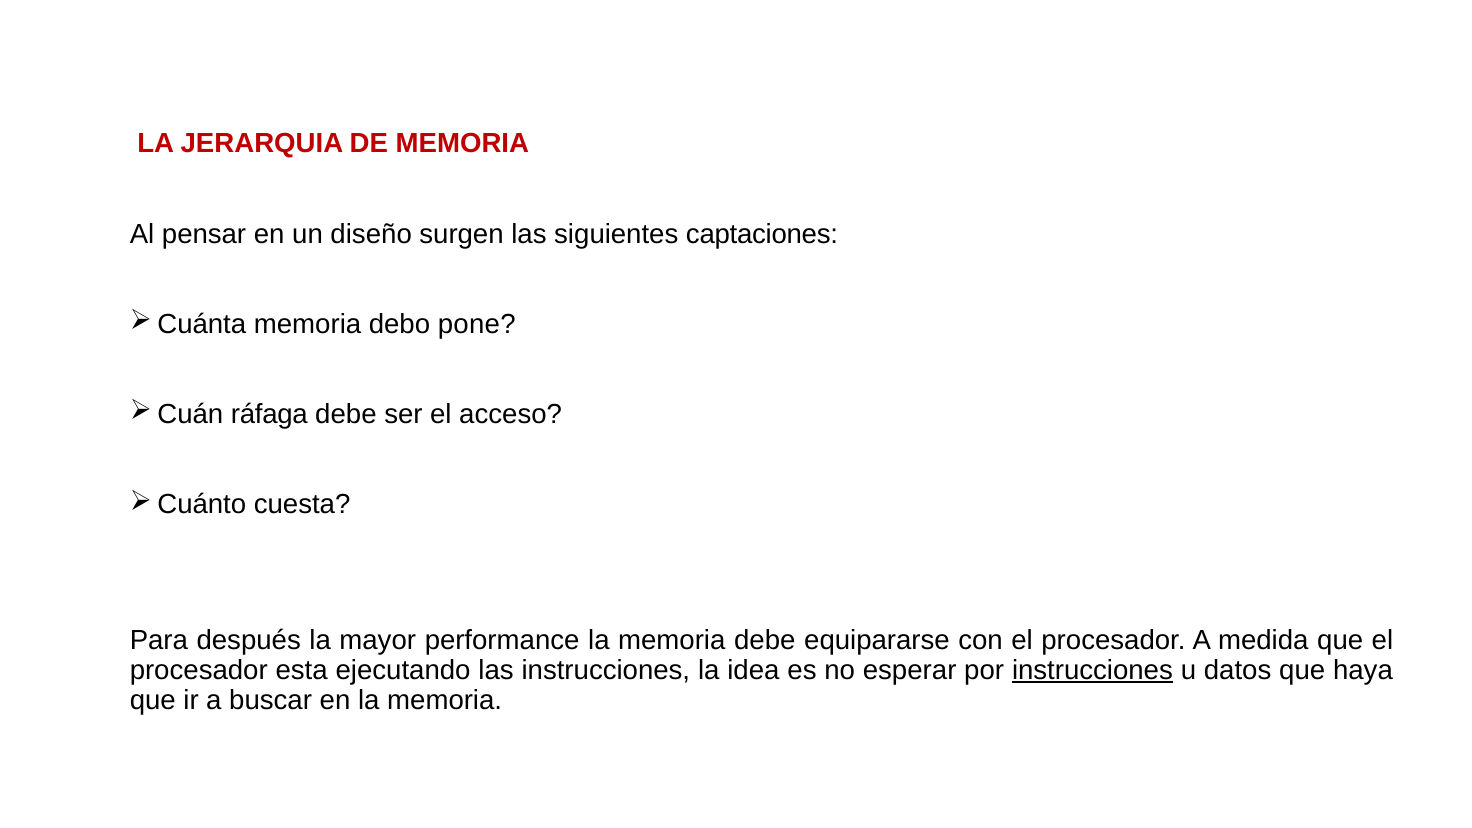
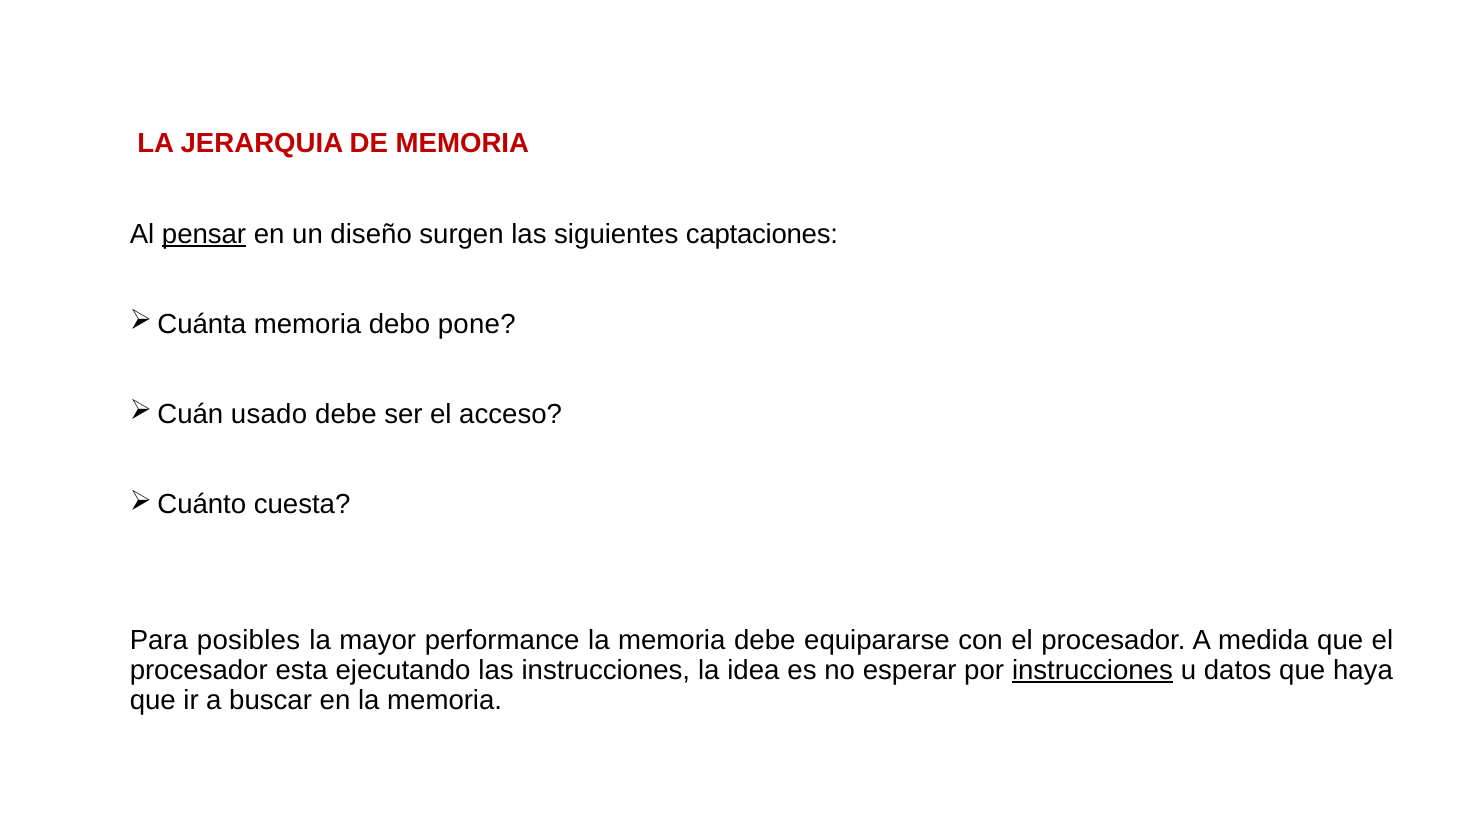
pensar underline: none -> present
ráfaga: ráfaga -> usado
después: después -> posibles
